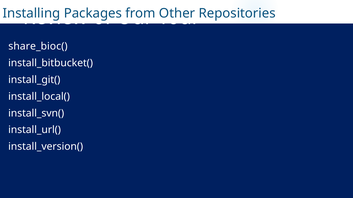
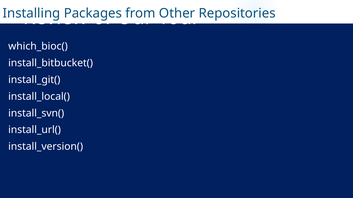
share_bioc(: share_bioc( -> which_bioc(
